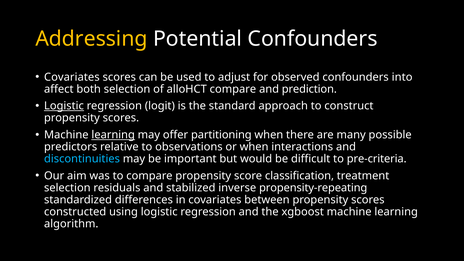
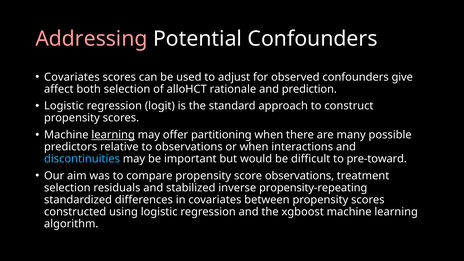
Addressing colour: yellow -> pink
into: into -> give
alloHCT compare: compare -> rationale
Logistic at (64, 106) underline: present -> none
pre-criteria: pre-criteria -> pre-toward
score classification: classification -> observations
